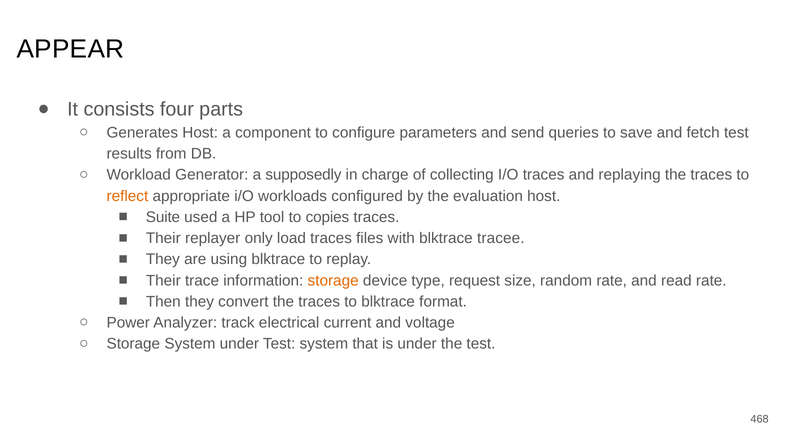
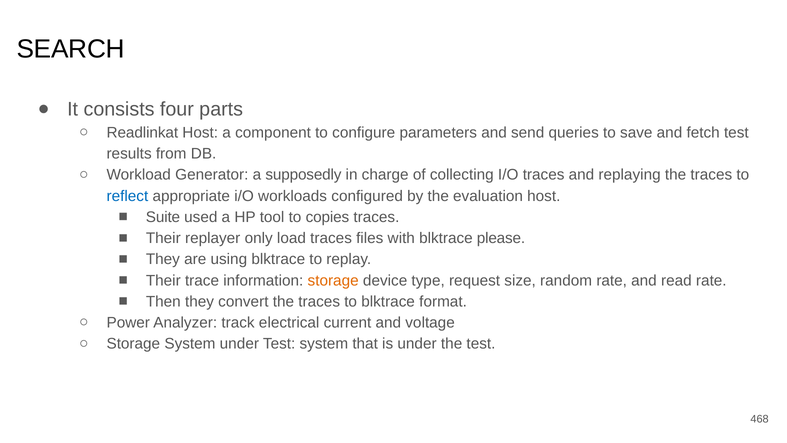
APPEAR: APPEAR -> SEARCH
Generates: Generates -> Readlinkat
reflect colour: orange -> blue
tracee: tracee -> please
